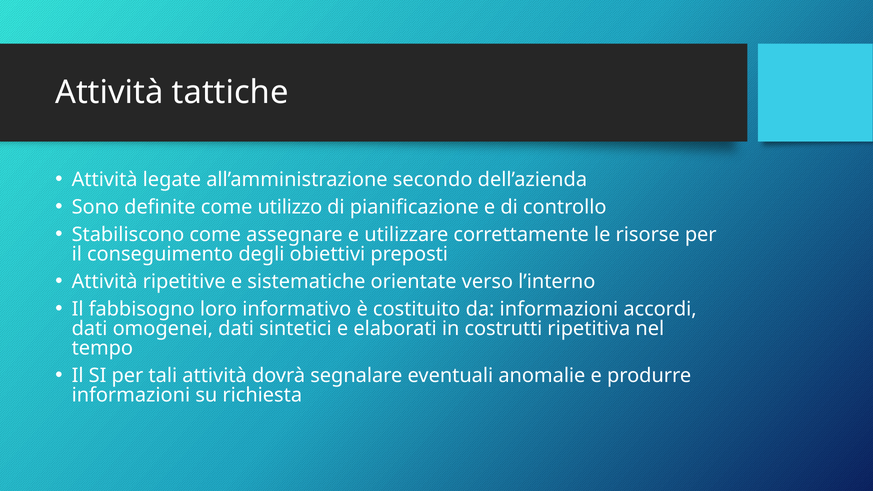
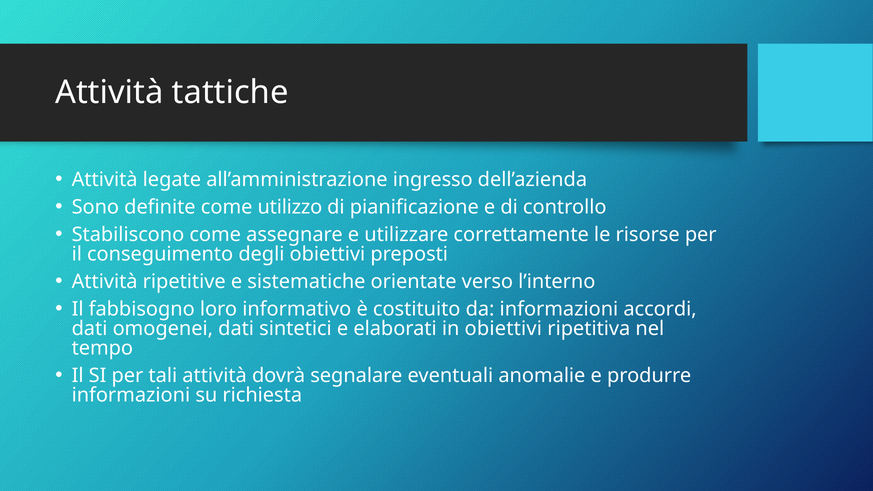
secondo: secondo -> ingresso
in costrutti: costrutti -> obiettivi
